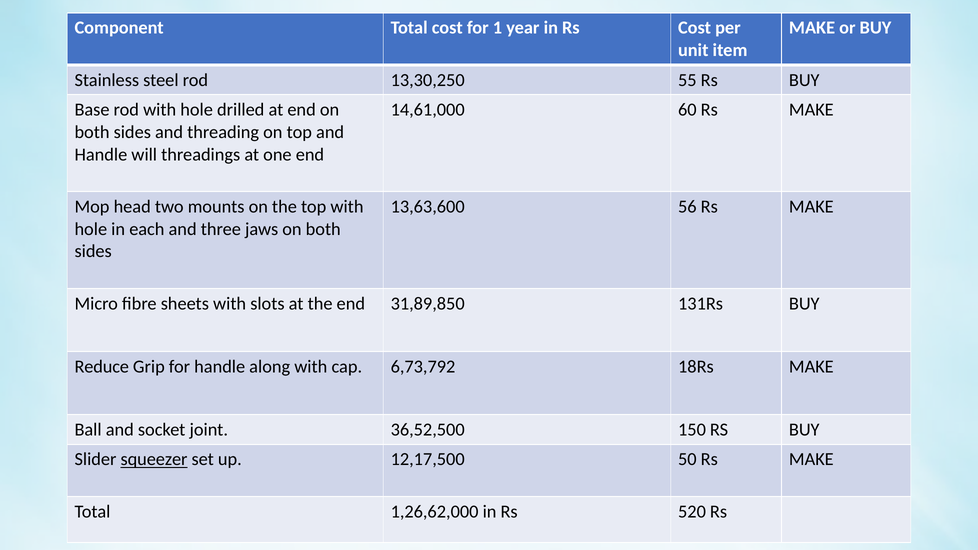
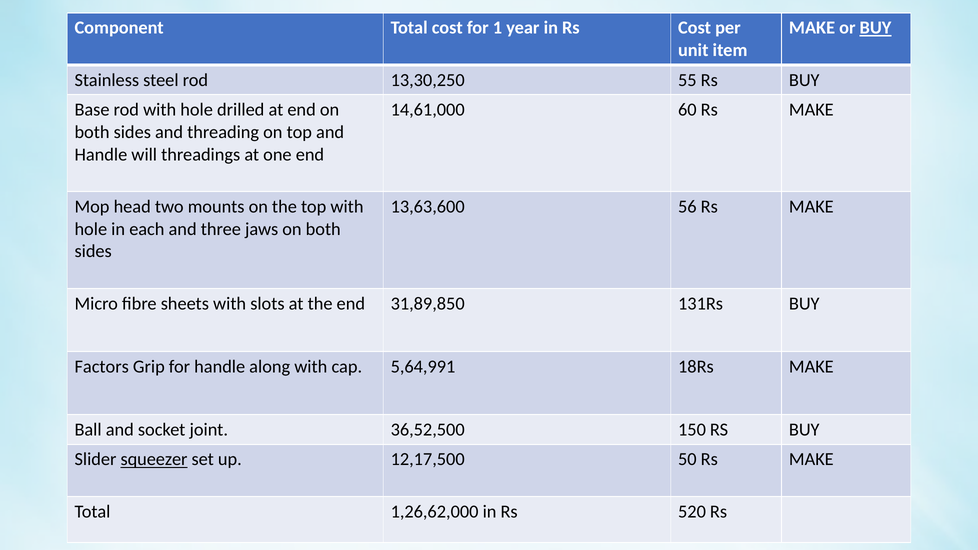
BUY at (875, 28) underline: none -> present
Reduce: Reduce -> Factors
6,73,792: 6,73,792 -> 5,64,991
